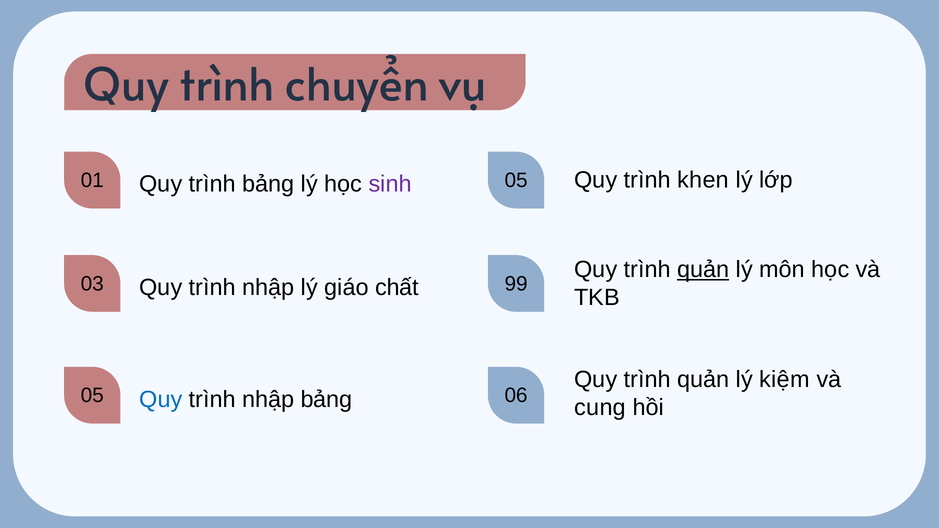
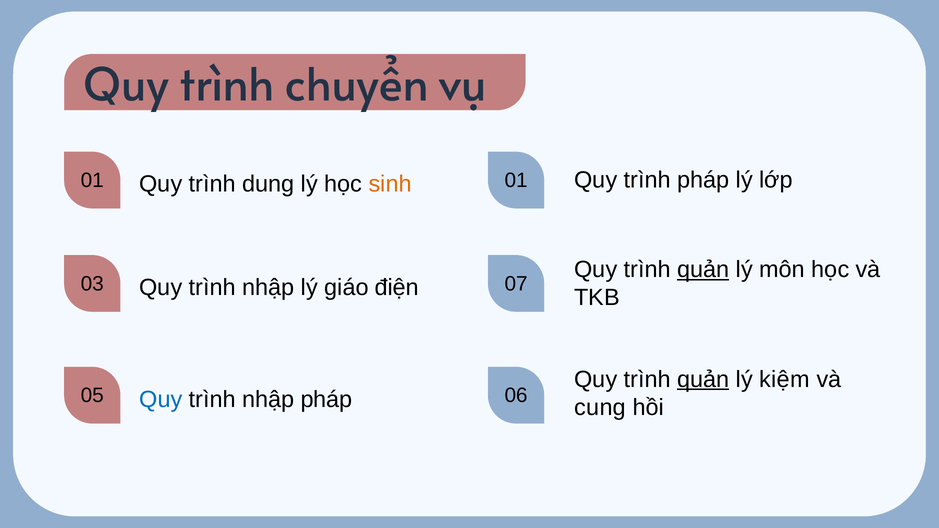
01 05: 05 -> 01
trình bảng: bảng -> dung
sinh colour: purple -> orange
trình khen: khen -> pháp
99: 99 -> 07
chất: chất -> điện
quản at (703, 379) underline: none -> present
nhập bảng: bảng -> pháp
